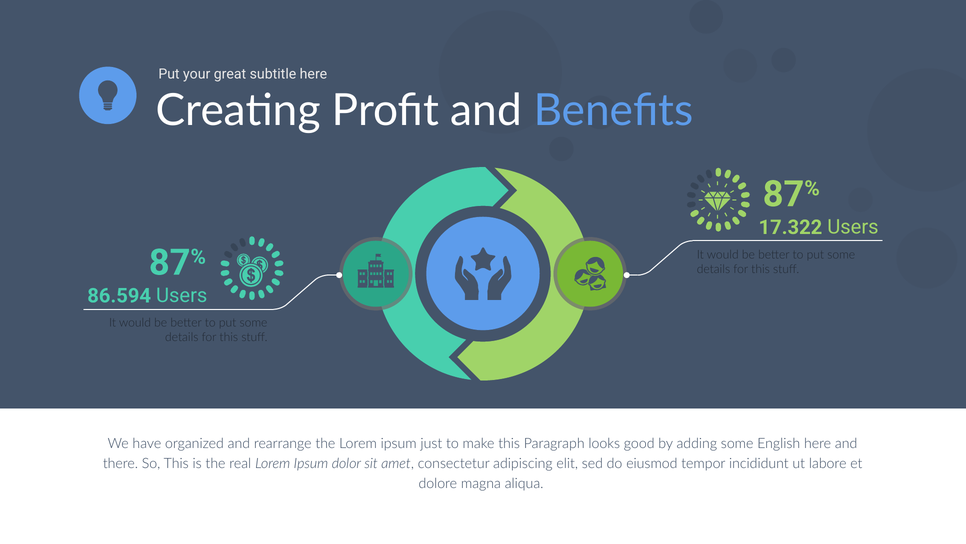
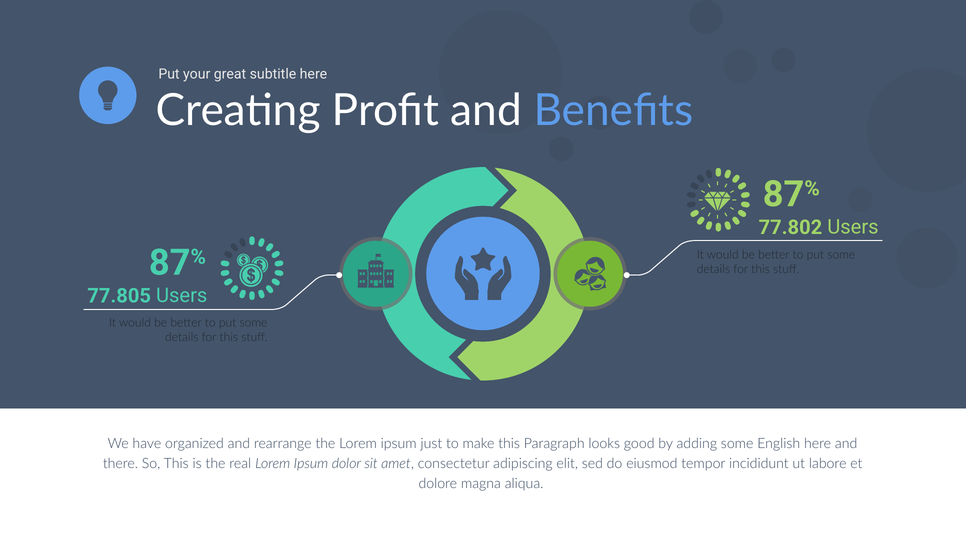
17.322: 17.322 -> 77.802
86.594: 86.594 -> 77.805
